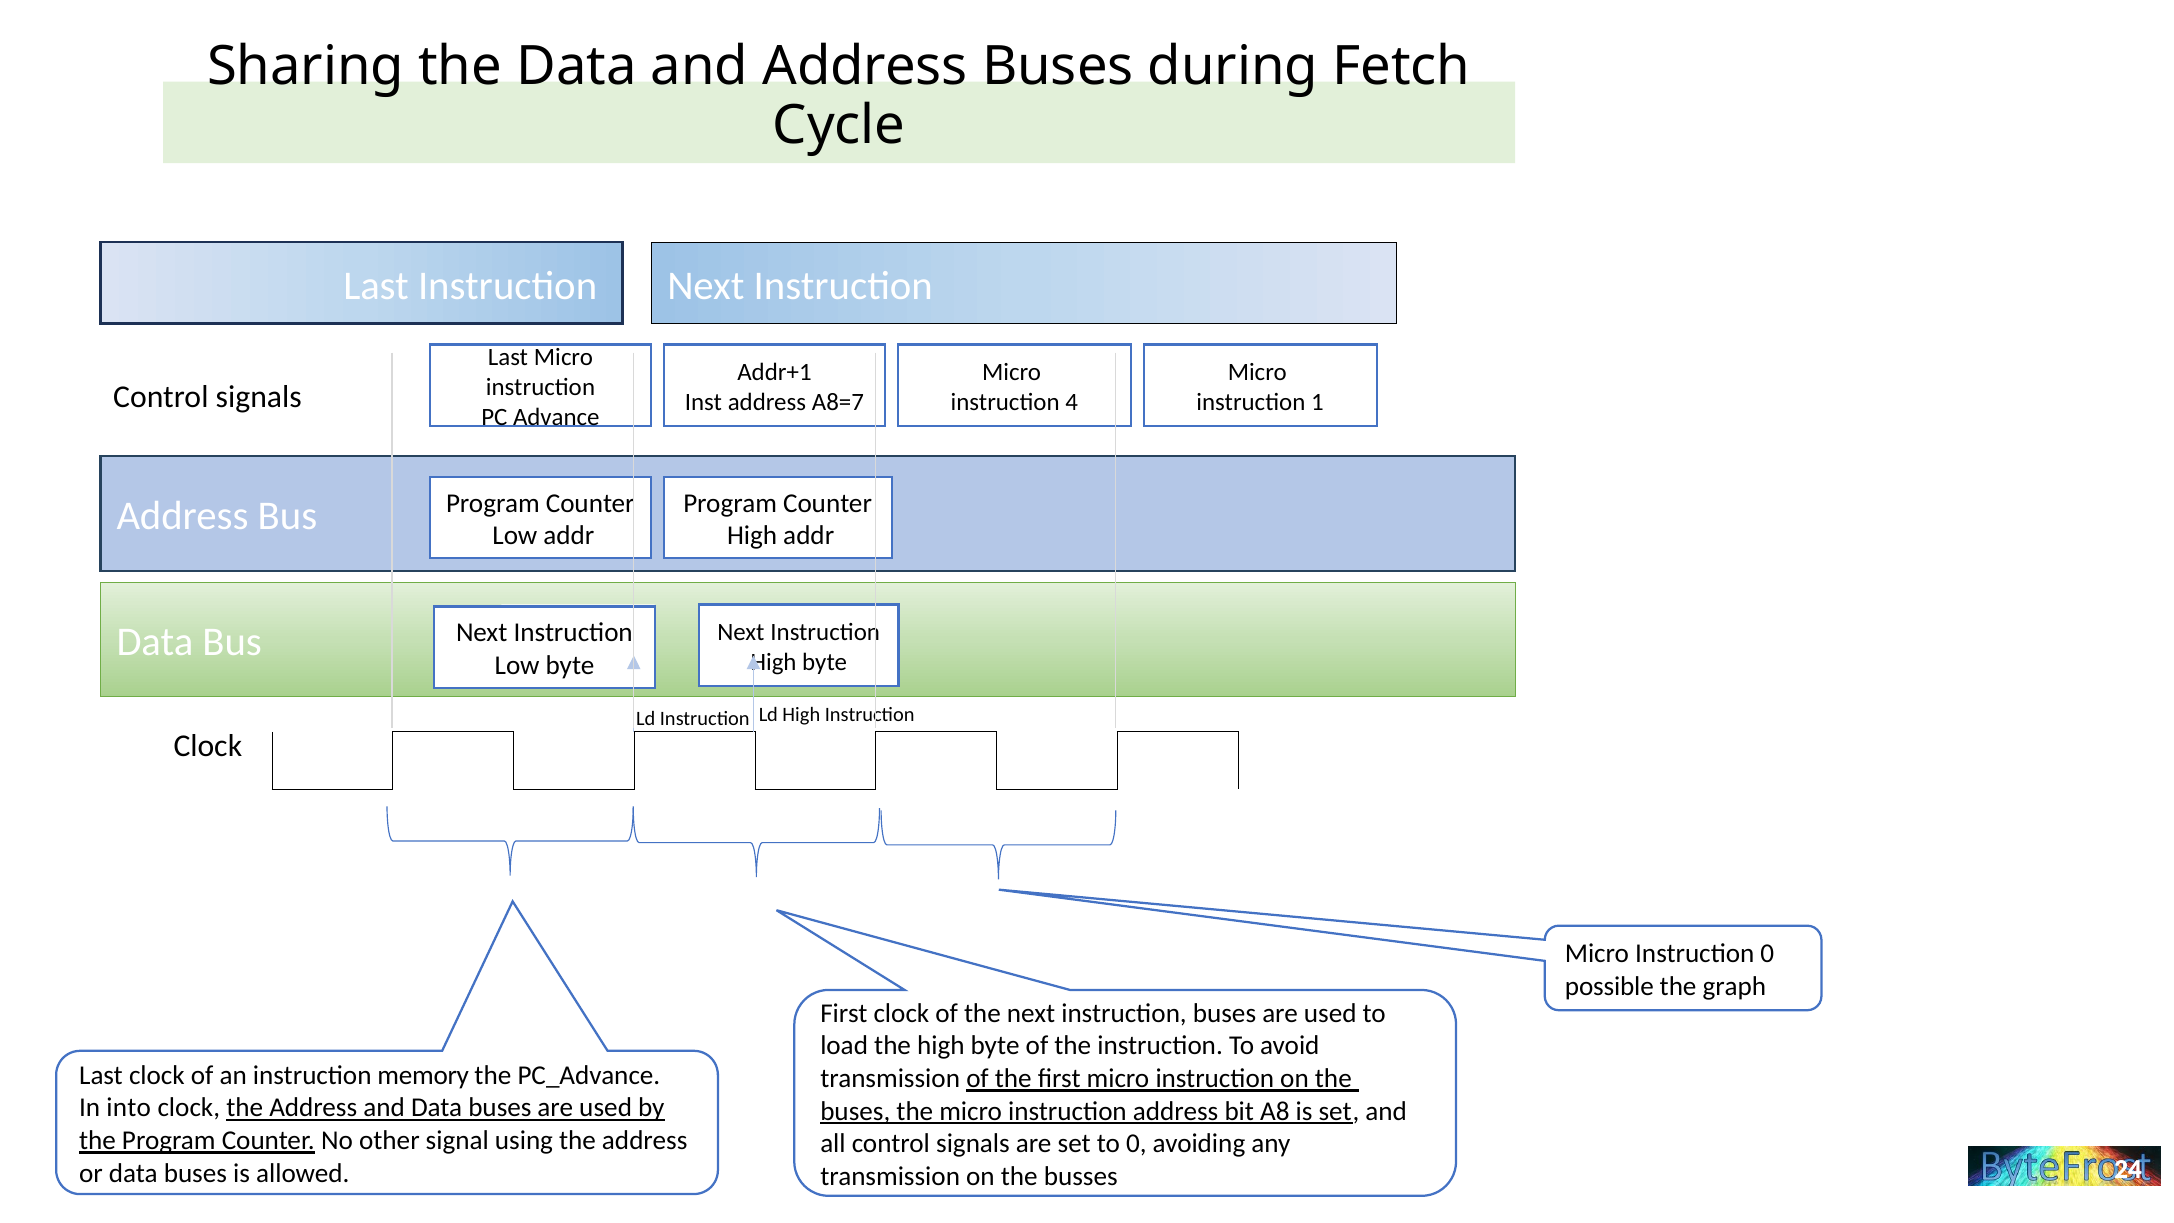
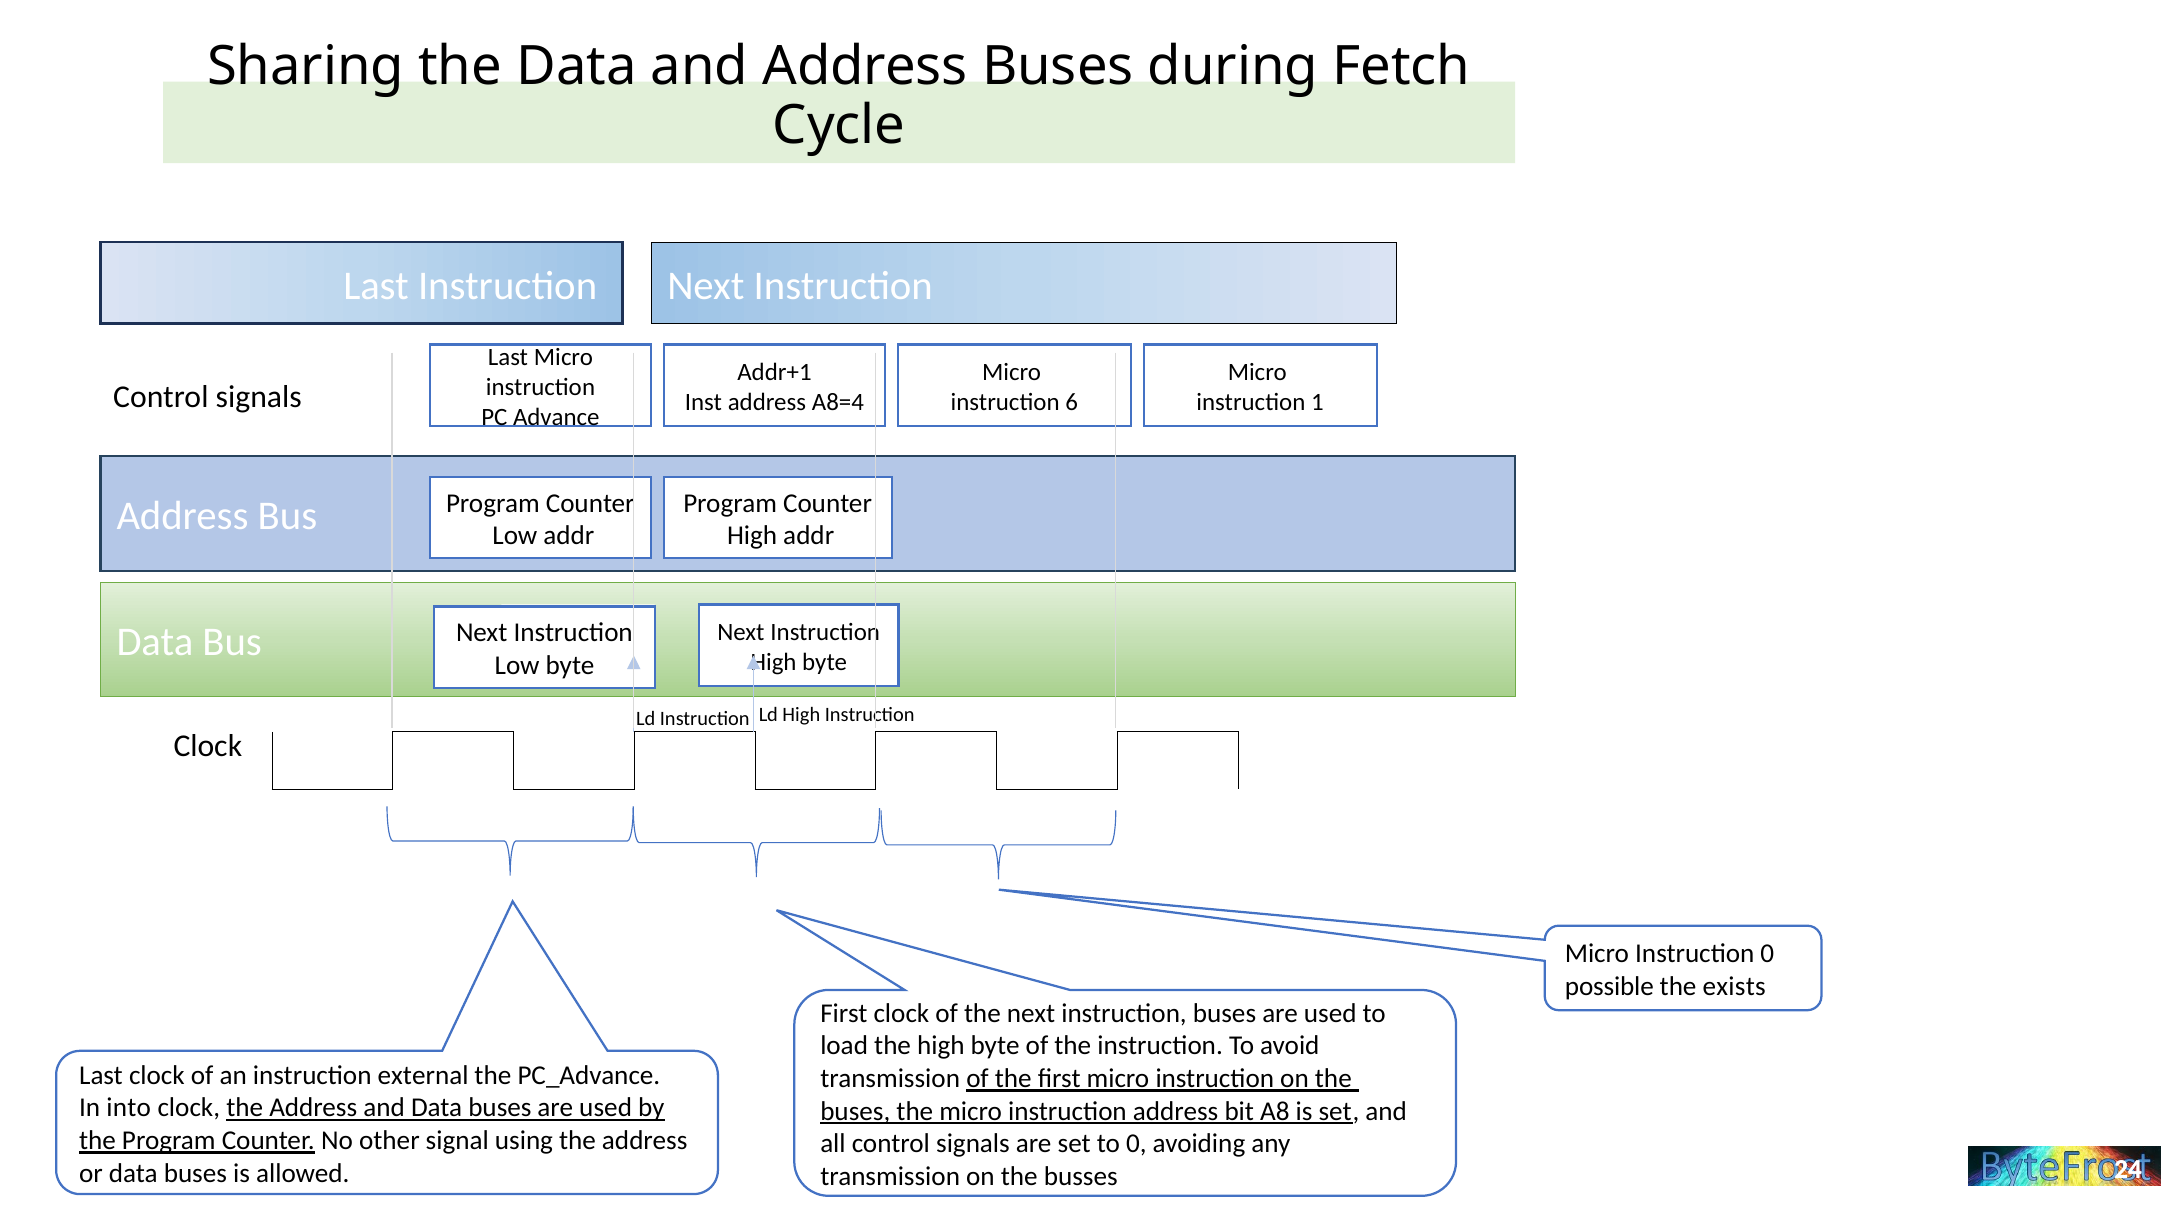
A8=7: A8=7 -> A8=4
4: 4 -> 6
graph: graph -> exists
memory: memory -> external
